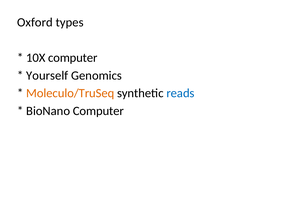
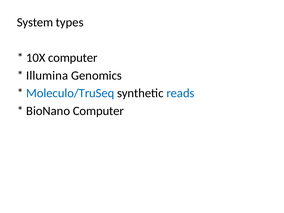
Oxford: Oxford -> System
Yourself: Yourself -> Illumina
Moleculo/TruSeq colour: orange -> blue
